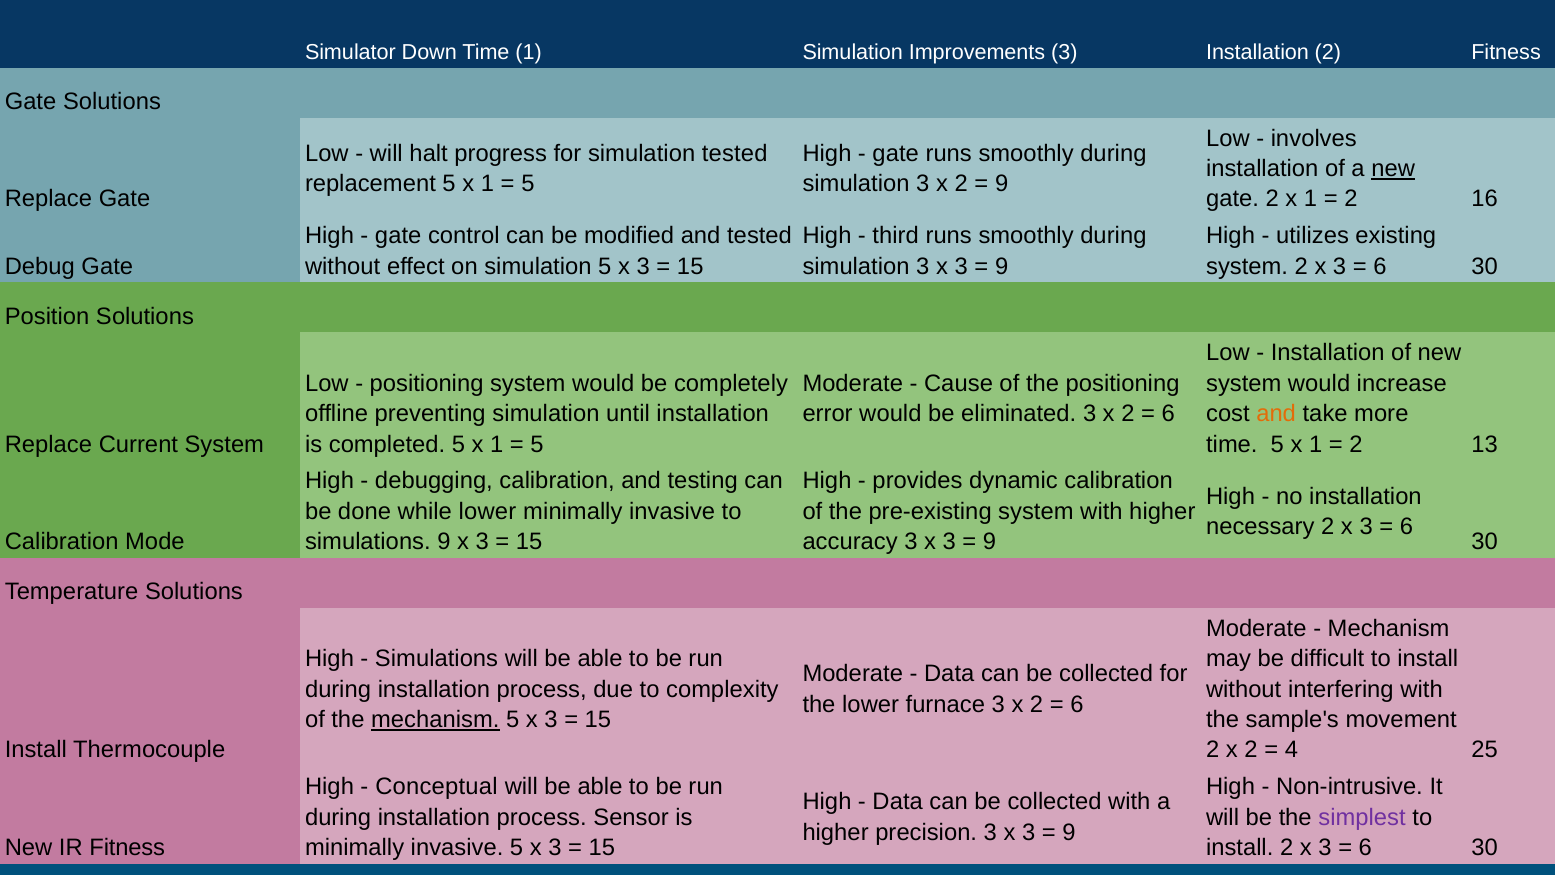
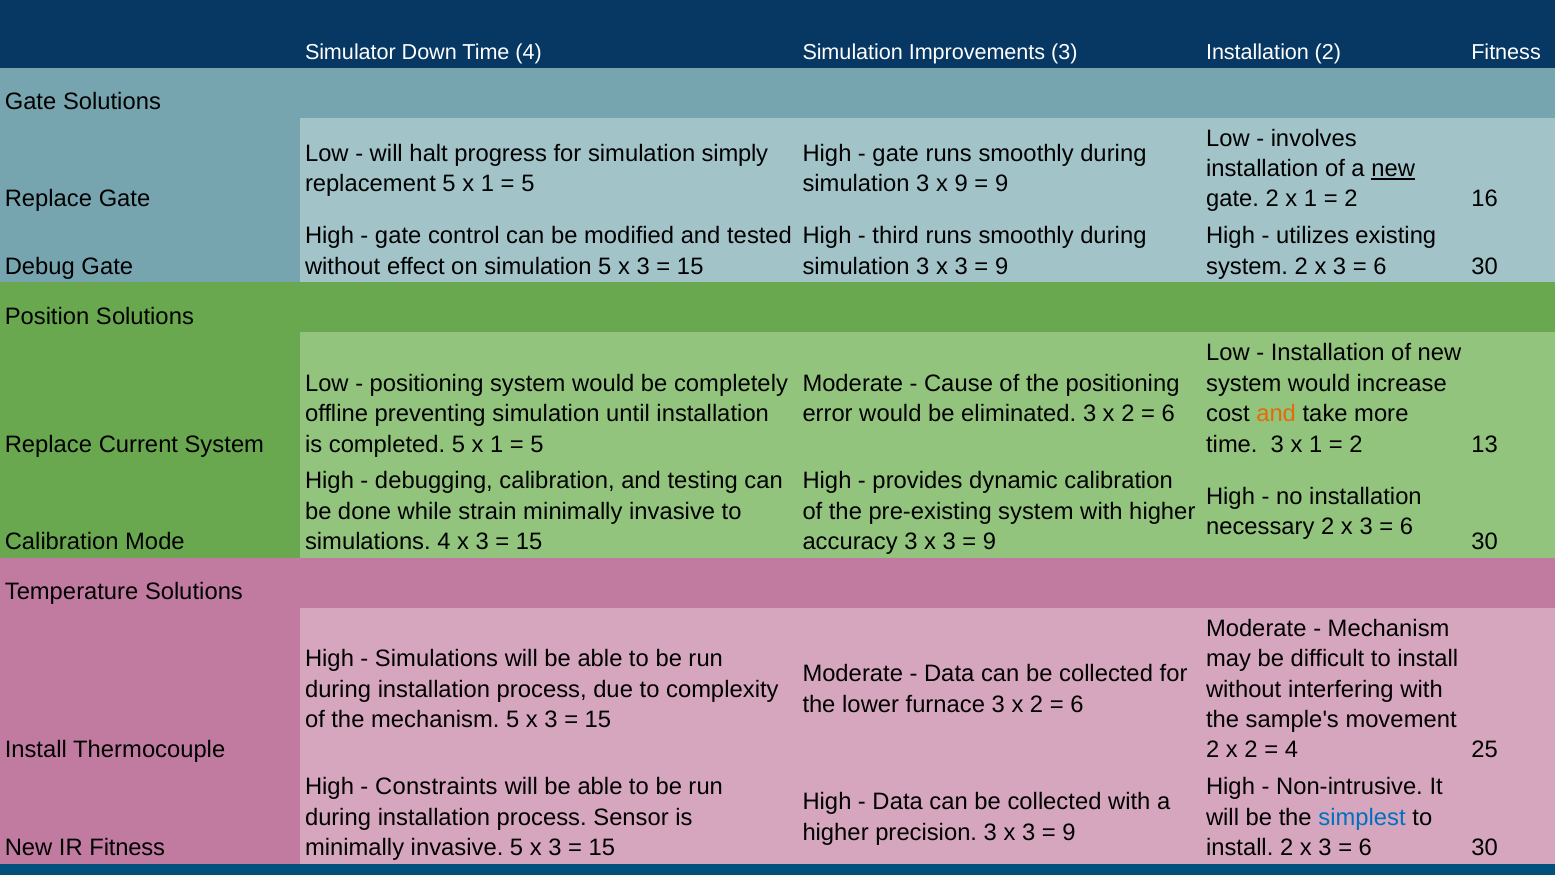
Time 1: 1 -> 4
simulation tested: tested -> simply
simulation 3 x 2: 2 -> 9
time 5: 5 -> 3
while lower: lower -> strain
simulations 9: 9 -> 4
mechanism at (435, 719) underline: present -> none
Conceptual: Conceptual -> Constraints
simplest colour: purple -> blue
